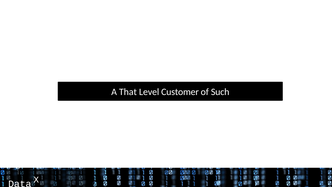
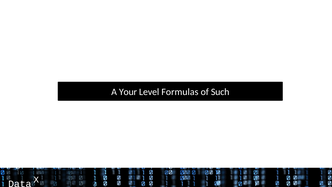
That: That -> Your
Customer: Customer -> Formulas
